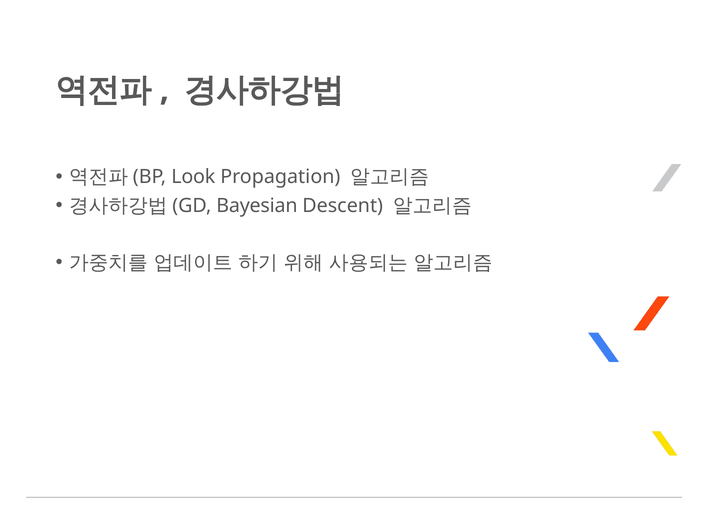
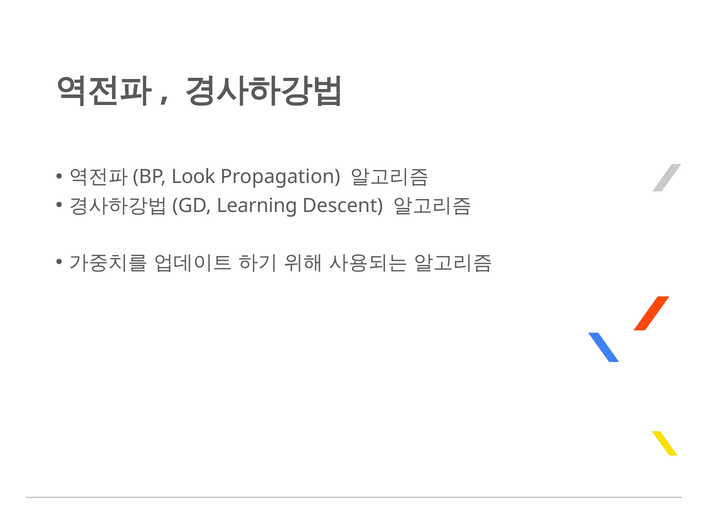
Bayesian: Bayesian -> Learning
